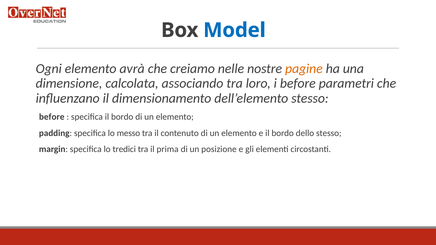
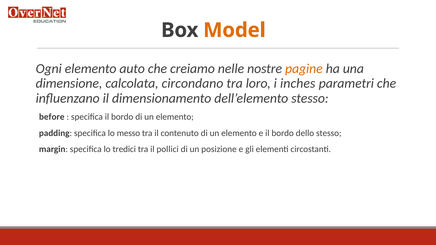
Model colour: blue -> orange
avrà: avrà -> auto
associando: associando -> circondano
i before: before -> inches
prima: prima -> pollici
